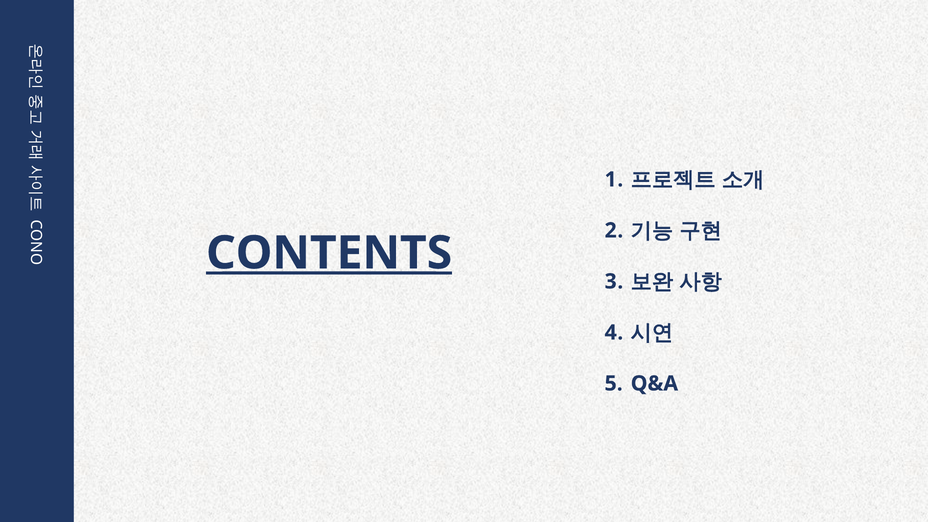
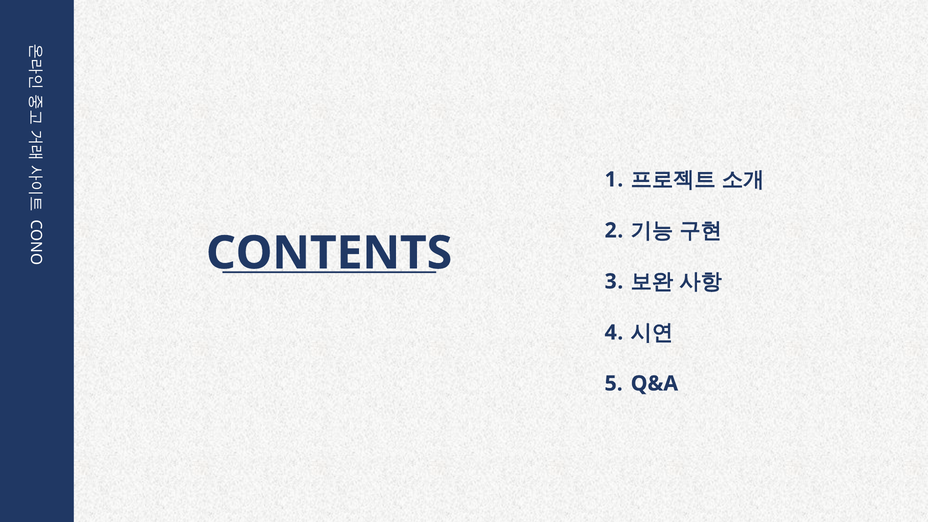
CONTENTS underline: present -> none
